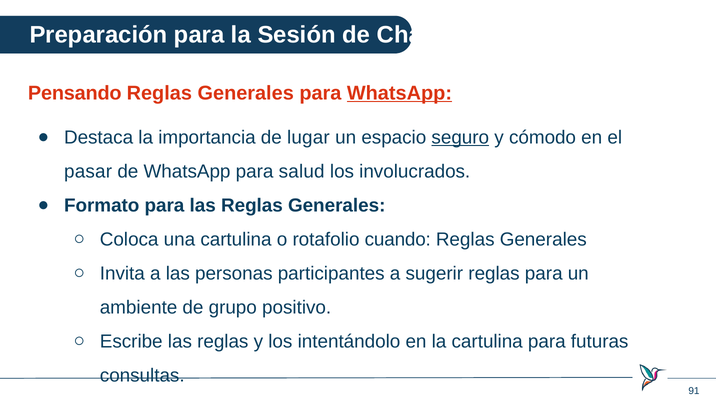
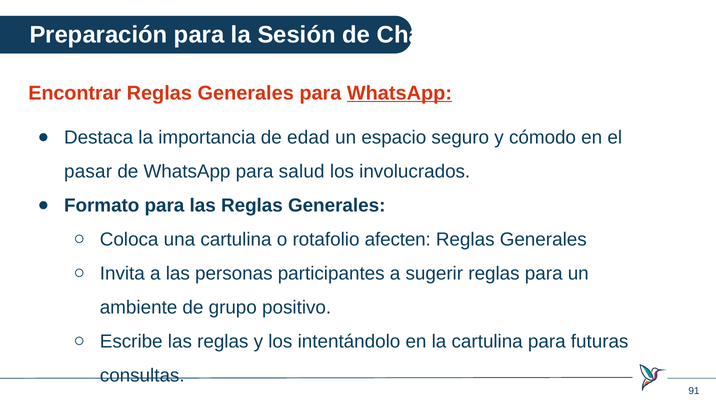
Pensando: Pensando -> Encontrar
lugar: lugar -> edad
seguro underline: present -> none
cuando: cuando -> afecten
